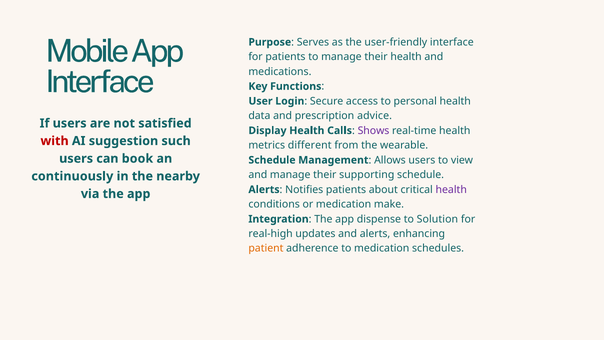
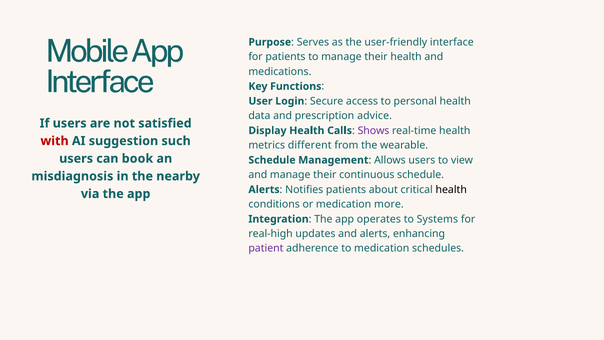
supporting: supporting -> continuous
continuously: continuously -> misdiagnosis
health at (451, 189) colour: purple -> black
make: make -> more
dispense: dispense -> operates
Solution: Solution -> Systems
patient colour: orange -> purple
